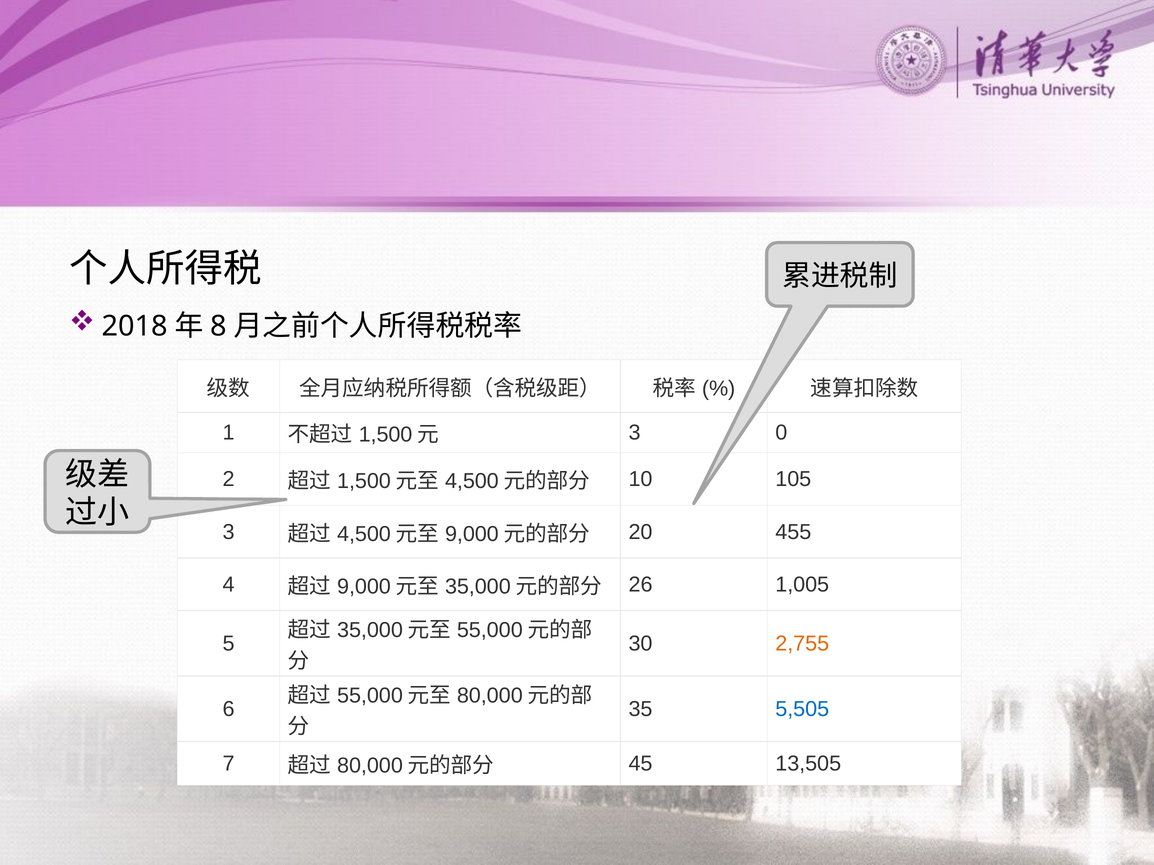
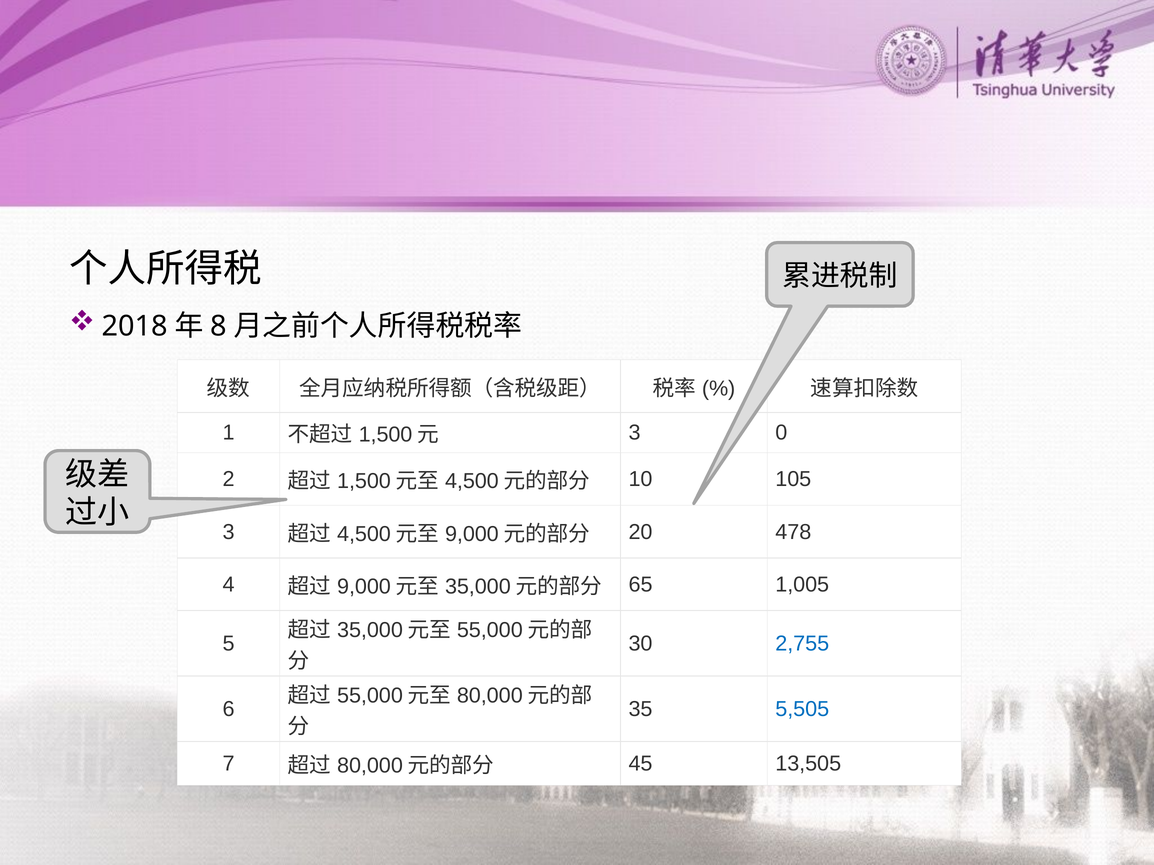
455: 455 -> 478
26: 26 -> 65
2,755 colour: orange -> blue
